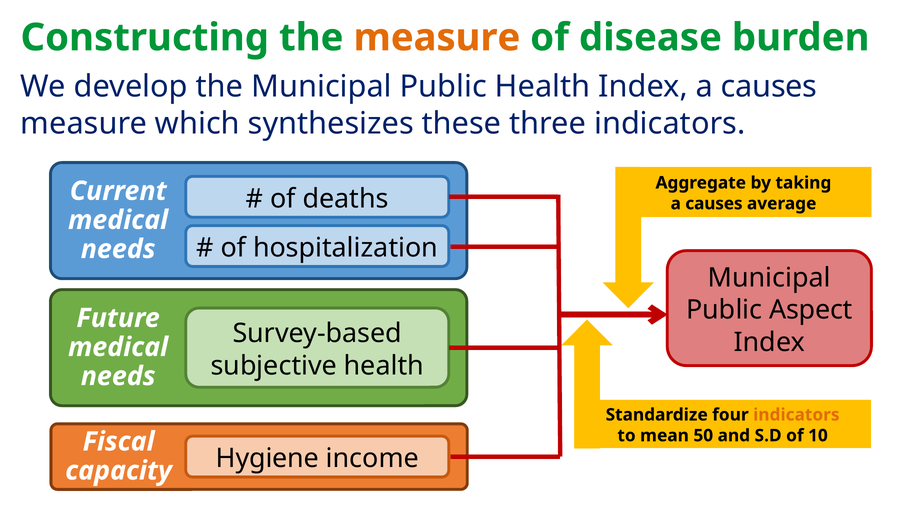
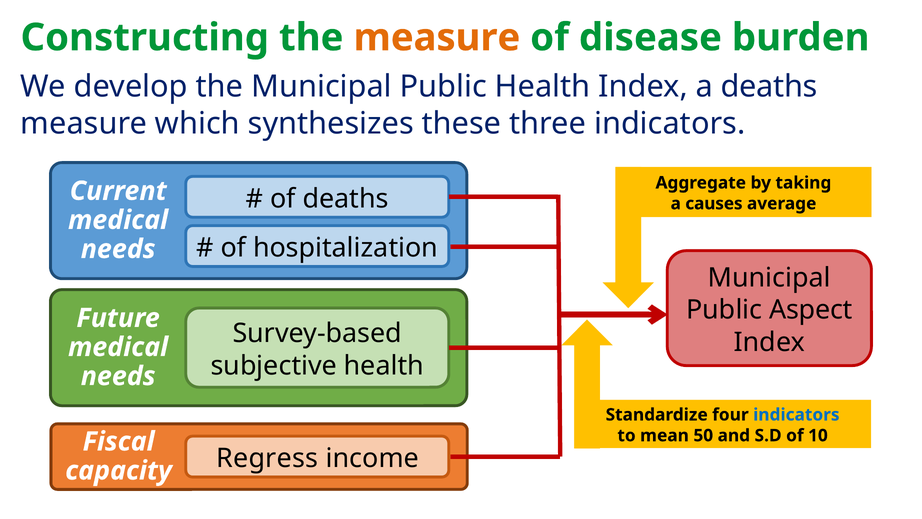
Index a causes: causes -> deaths
indicators at (796, 415) colour: orange -> blue
Hygiene: Hygiene -> Regress
